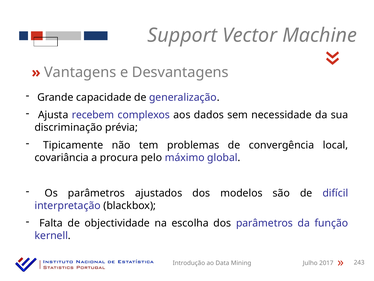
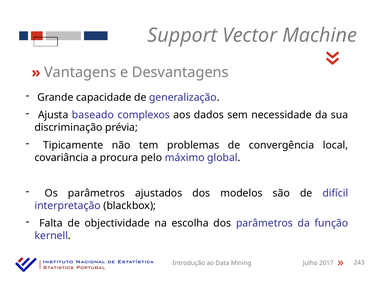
recebem: recebem -> baseado
